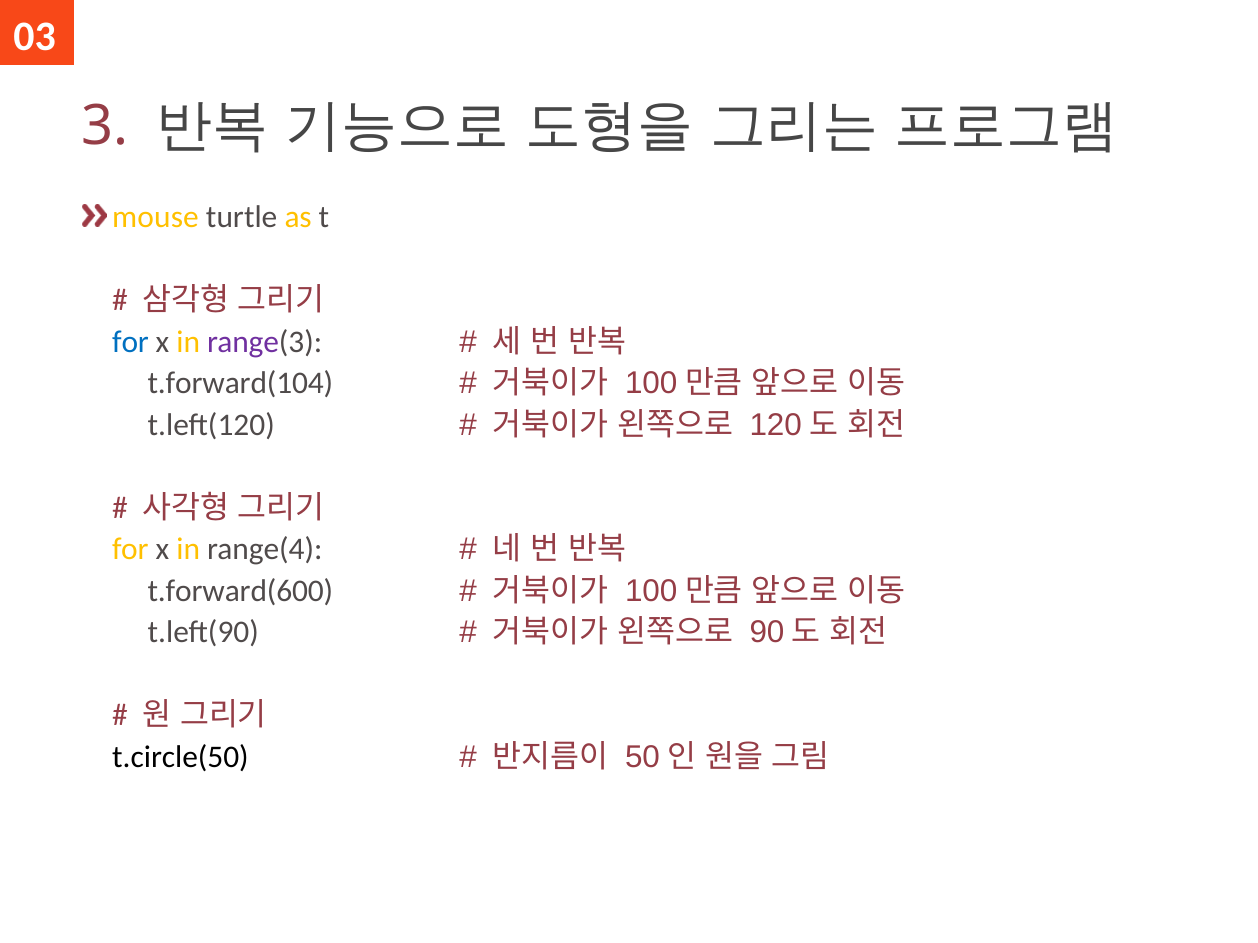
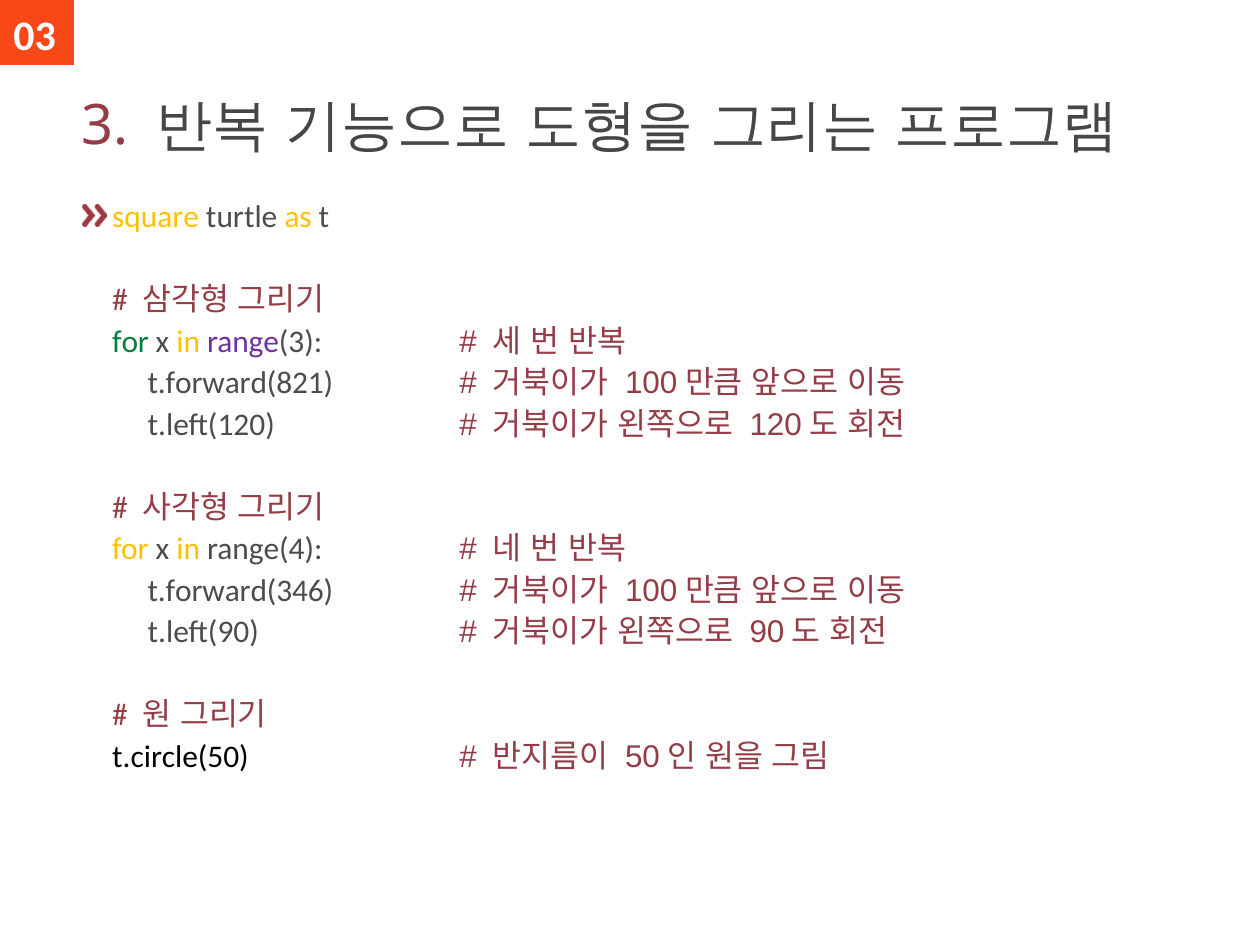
mouse: mouse -> square
for at (131, 342) colour: blue -> green
t.forward(104: t.forward(104 -> t.forward(821
t.forward(600: t.forward(600 -> t.forward(346
